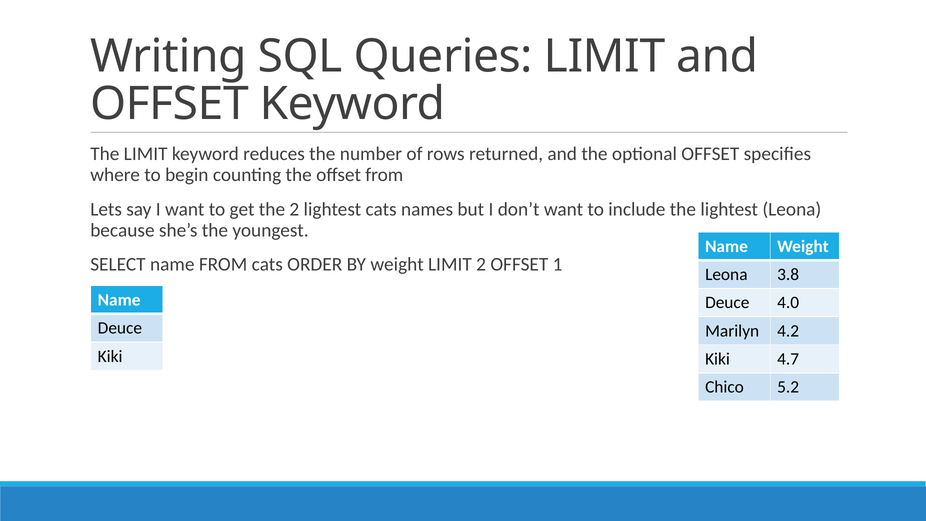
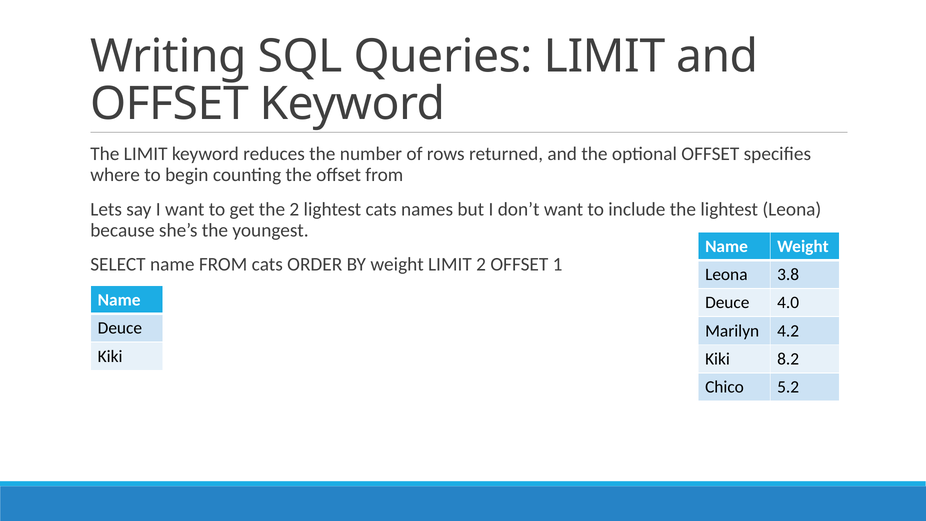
4.7: 4.7 -> 8.2
